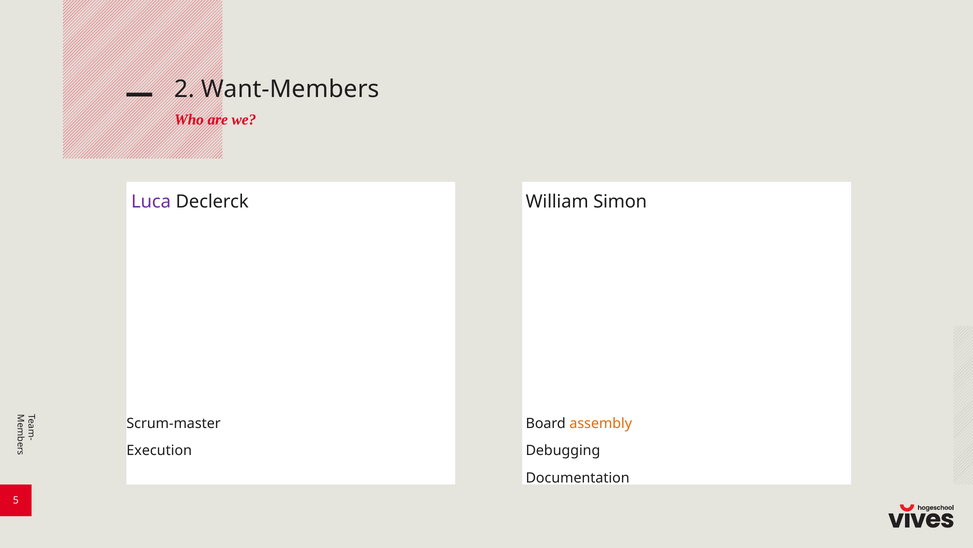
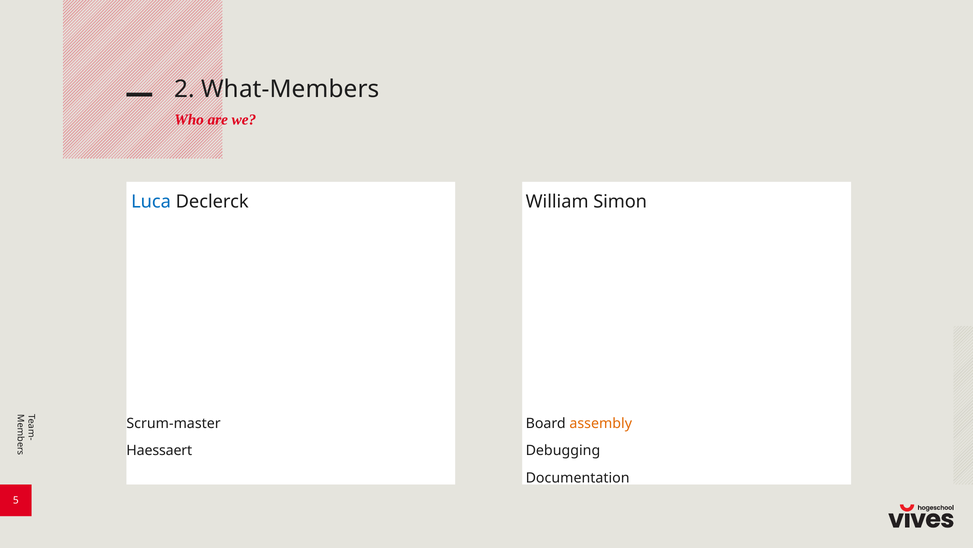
Want-Members: Want-Members -> What-Members
Luca colour: purple -> blue
Execution: Execution -> Haessaert
